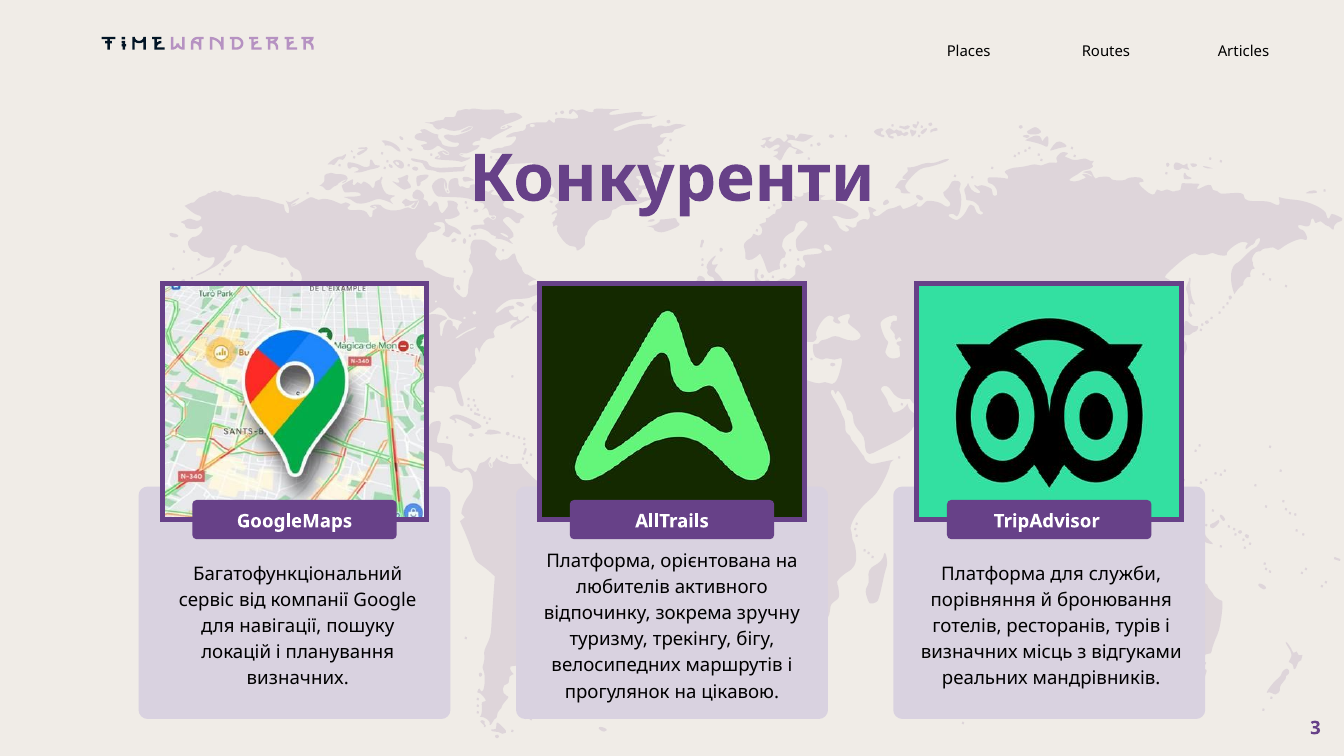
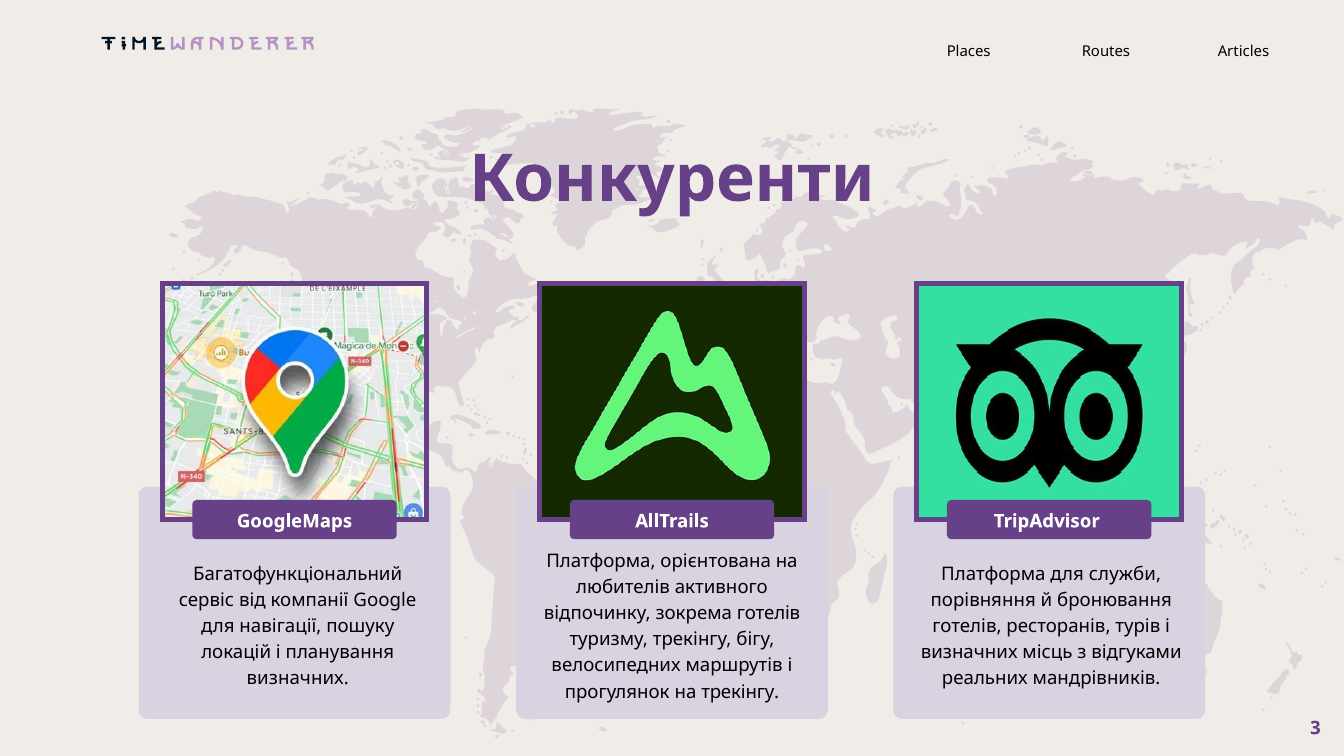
зокрема зручну: зручну -> готелів
на цікавою: цікавою -> трекінгу
